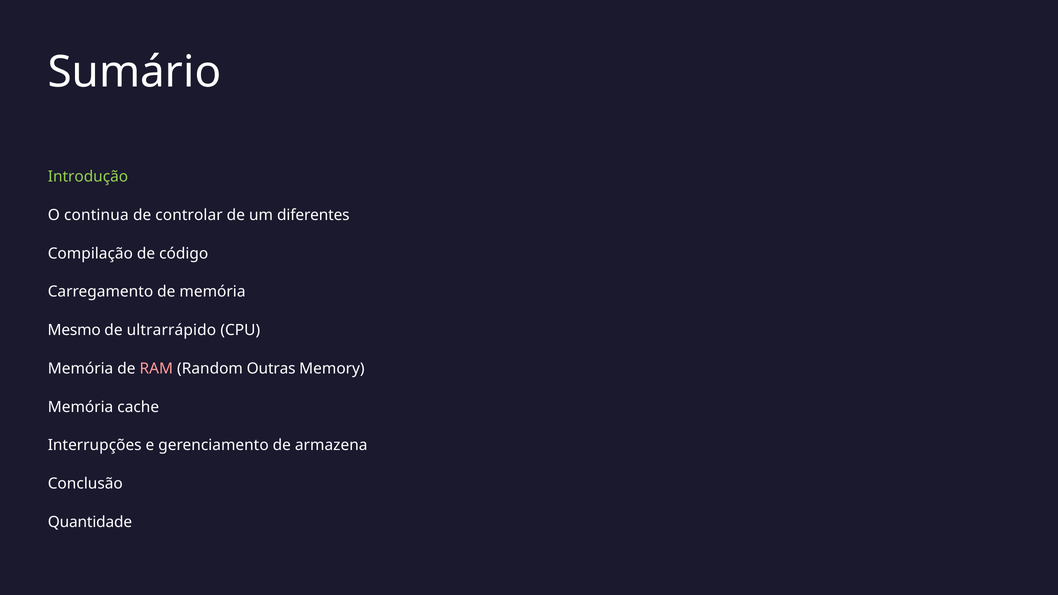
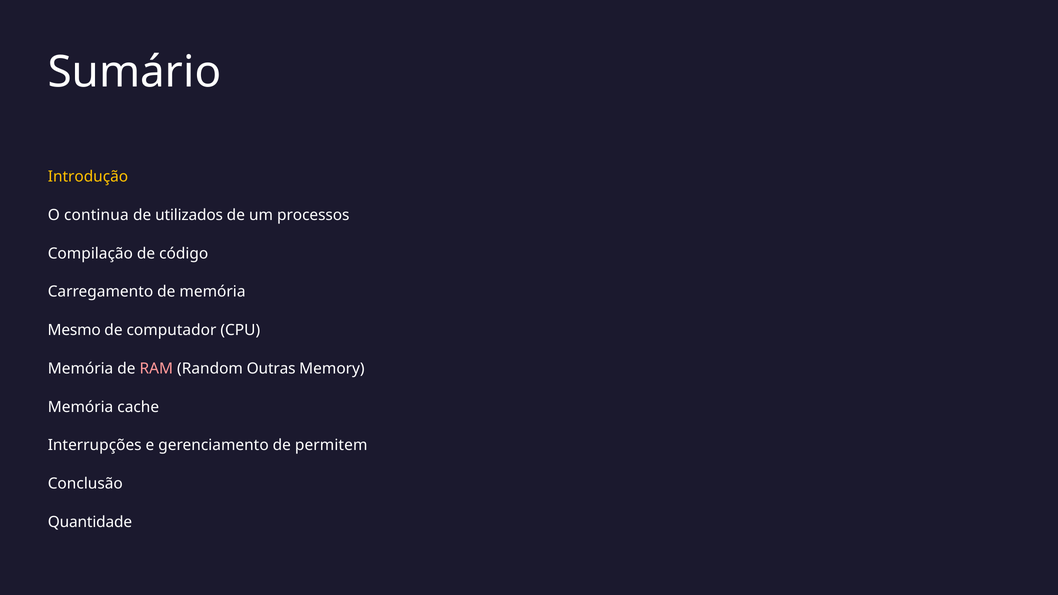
Introdução colour: light green -> yellow
controlar: controlar -> utilizados
diferentes: diferentes -> processos
ultrarrápido: ultrarrápido -> computador
armazena: armazena -> permitem
